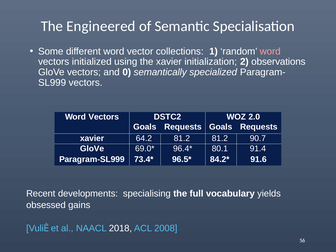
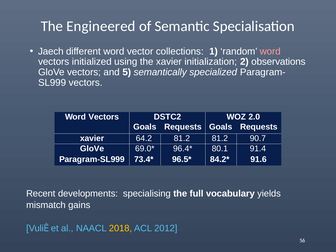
Some: Some -> Jaech
0: 0 -> 5
obsessed: obsessed -> mismatch
2018 colour: white -> yellow
2008: 2008 -> 2012
